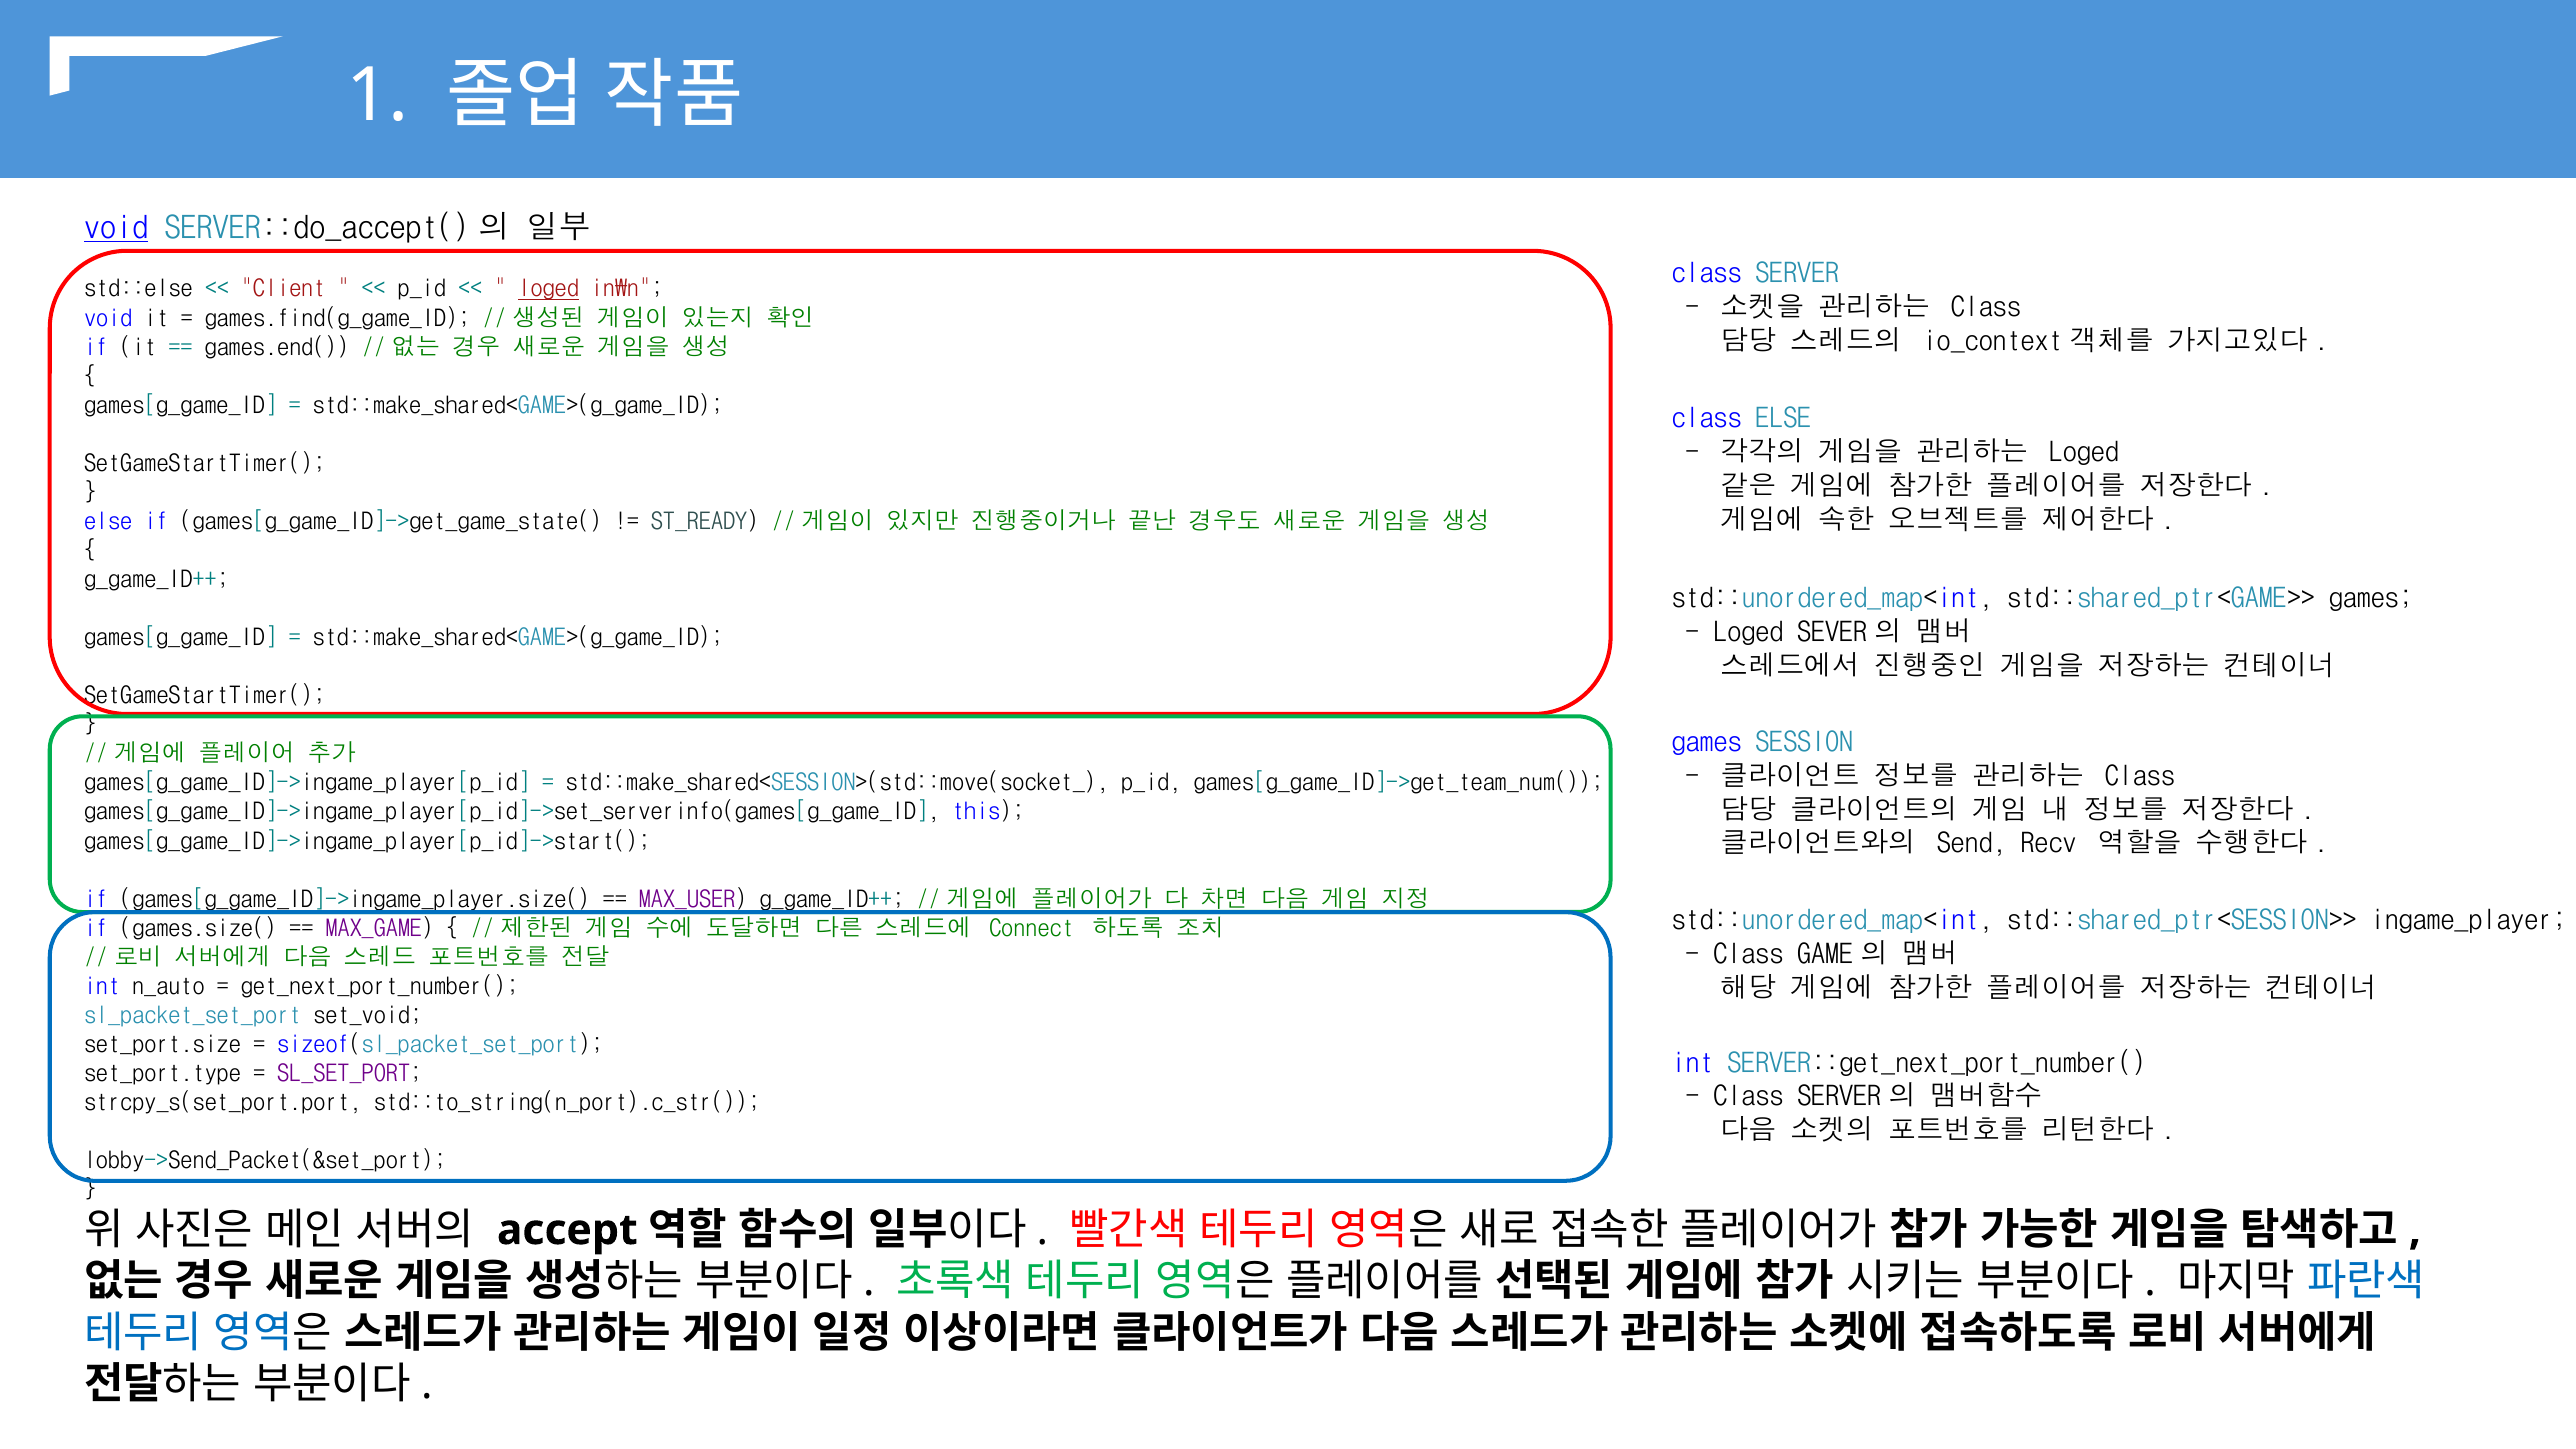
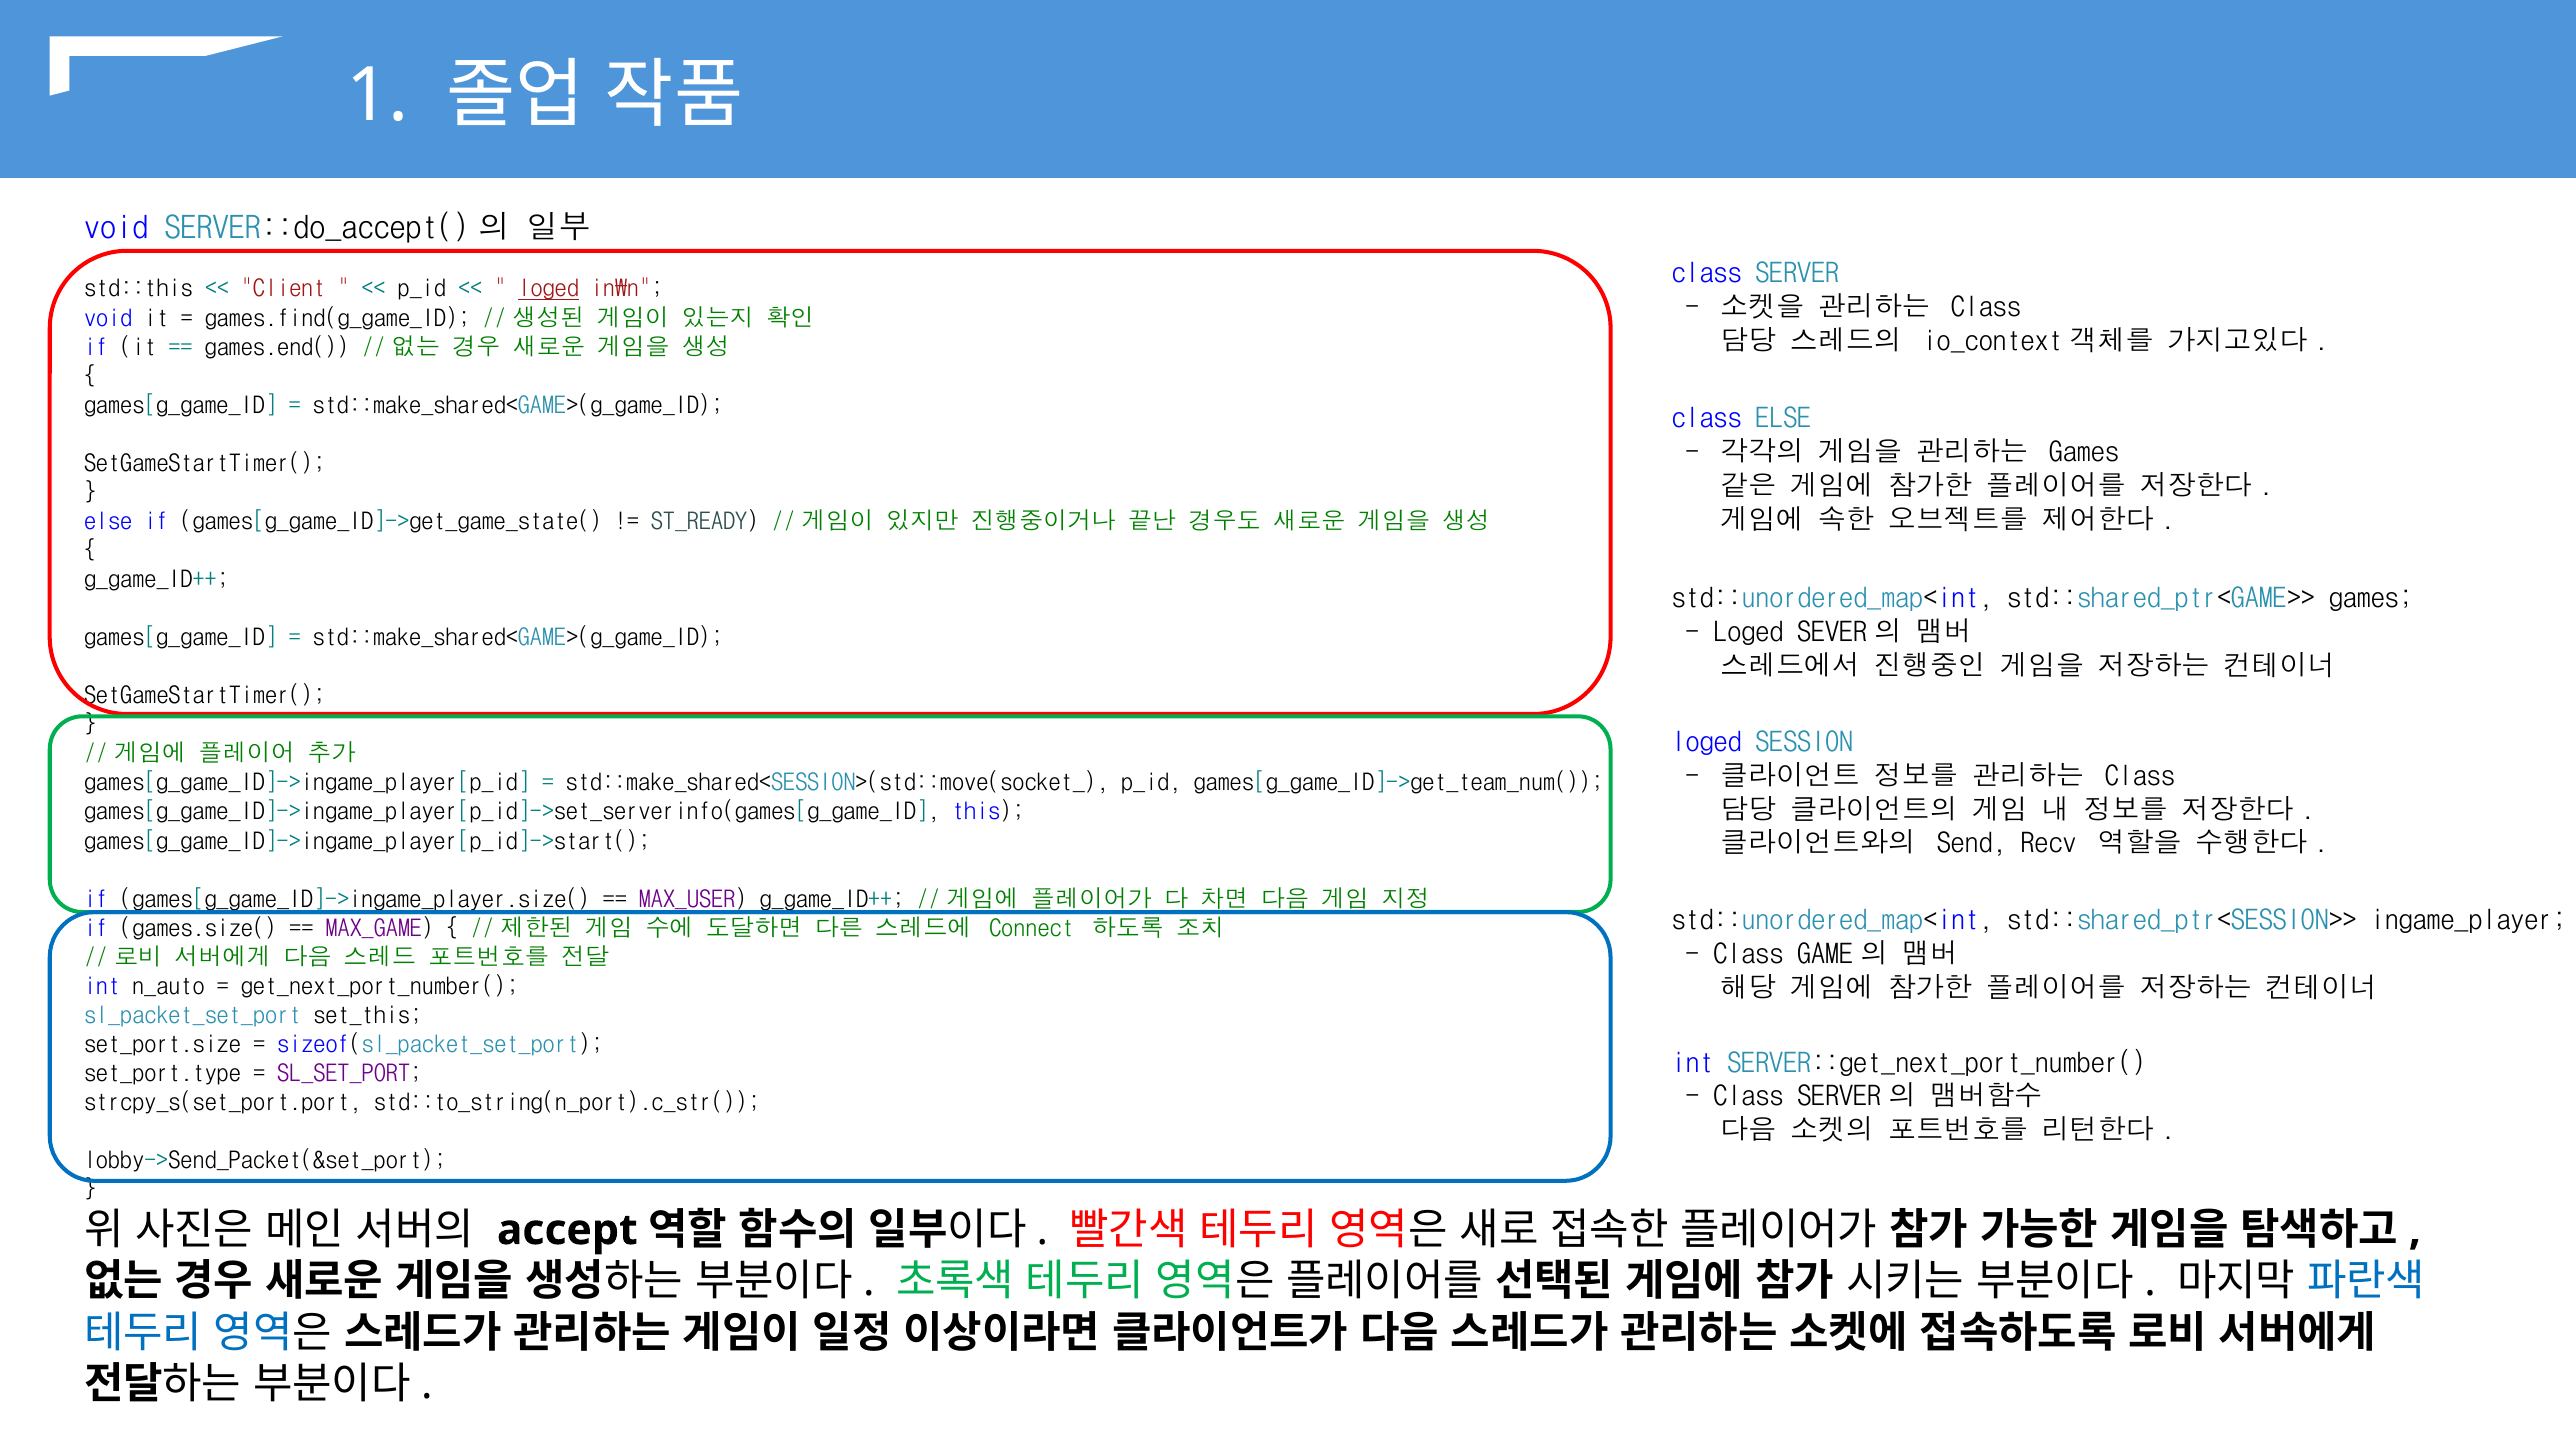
void at (116, 228) underline: present -> none
std::else: std::else -> std::this
Loged at (2084, 452): Loged -> Games
games at (1707, 742): games -> loged
set_void: set_void -> set_this
